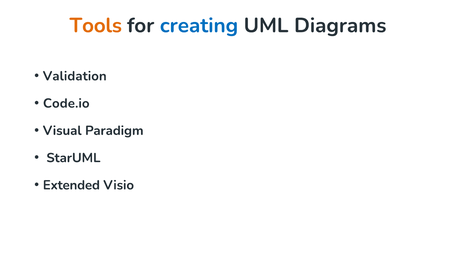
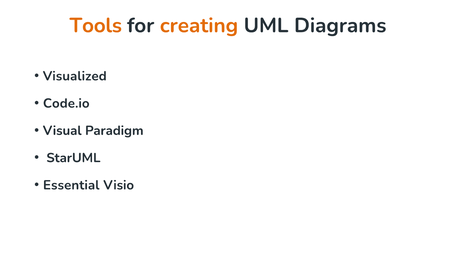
creating colour: blue -> orange
Validation: Validation -> Visualized
Extended: Extended -> Essential
